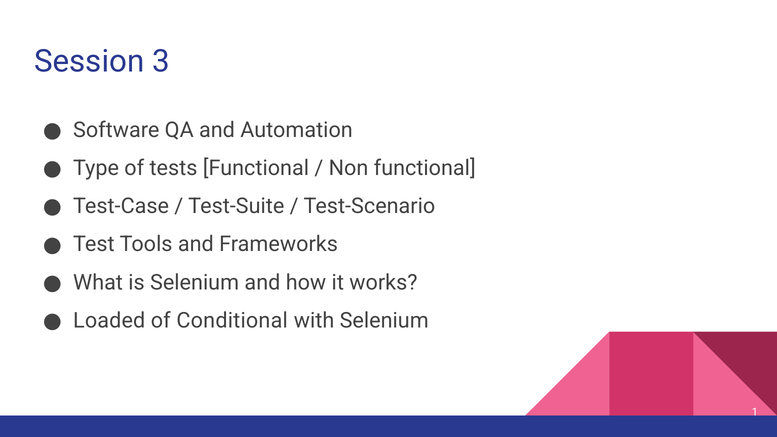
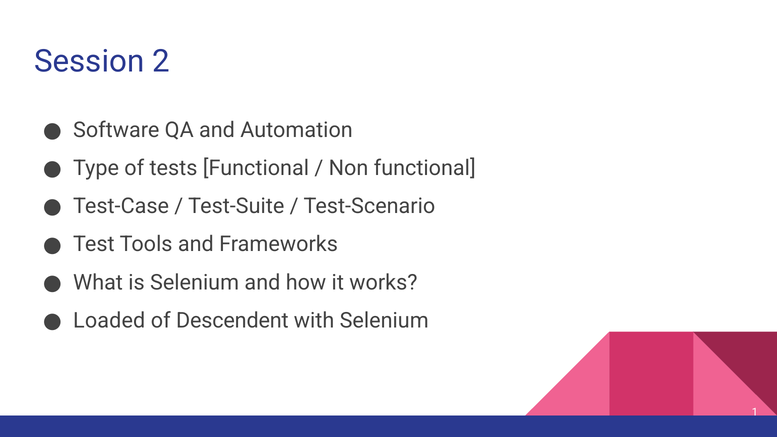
3: 3 -> 2
Conditional: Conditional -> Descendent
